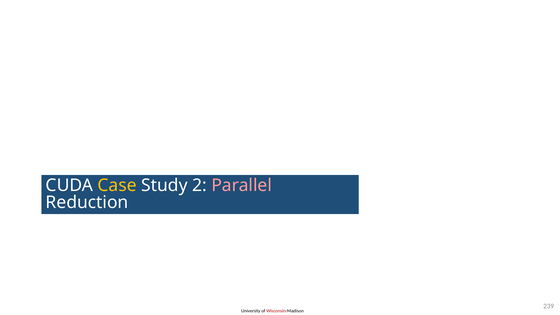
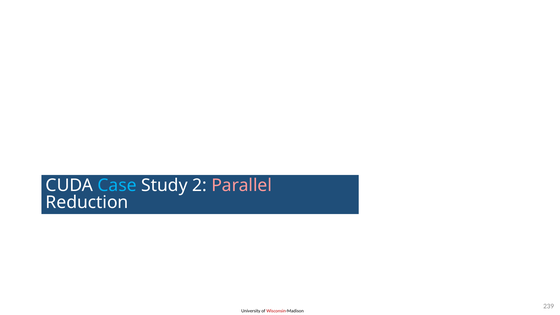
Case colour: yellow -> light blue
